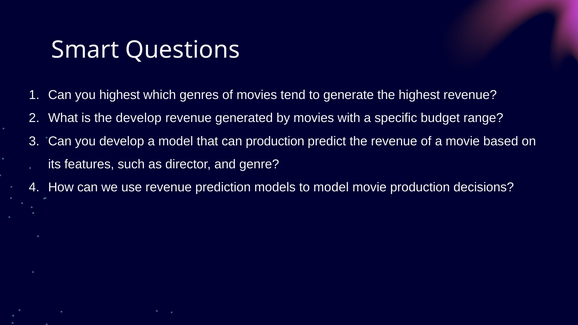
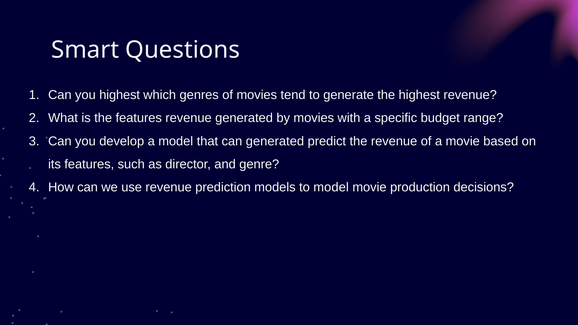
the develop: develop -> features
can production: production -> generated
